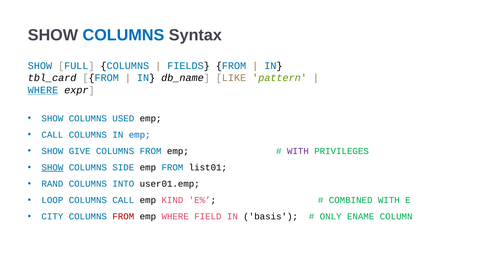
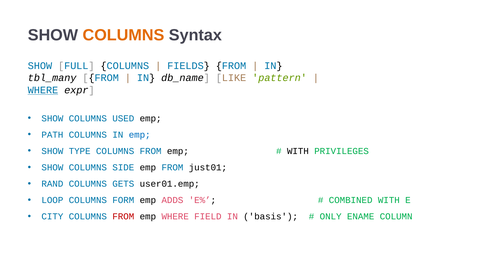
COLUMNS at (123, 35) colour: blue -> orange
tbl_card: tbl_card -> tbl_many
CALL at (52, 135): CALL -> PATH
GIVE: GIVE -> TYPE
WITH at (298, 151) colour: purple -> black
SHOW at (52, 167) underline: present -> none
list01: list01 -> just01
INTO: INTO -> GETS
COLUMNS CALL: CALL -> FORM
KIND: KIND -> ADDS
